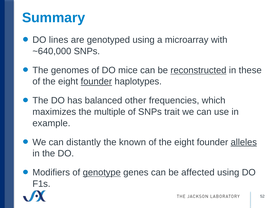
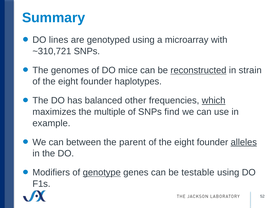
~640,000: ~640,000 -> ~310,721
these: these -> strain
founder at (96, 81) underline: present -> none
which underline: none -> present
trait: trait -> find
distantly: distantly -> between
known: known -> parent
affected: affected -> testable
